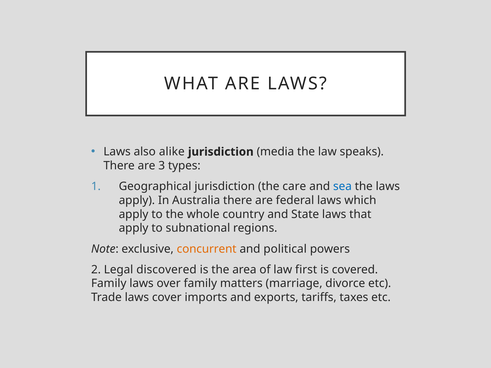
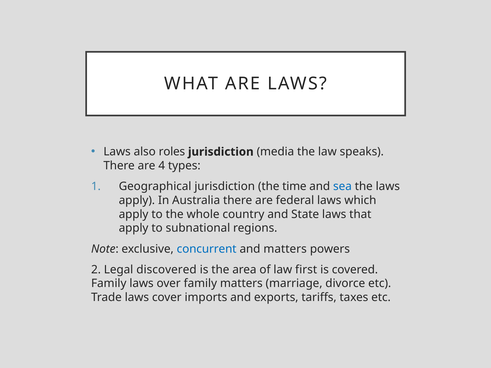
alike: alike -> roles
3: 3 -> 4
care: care -> time
concurrent colour: orange -> blue
and political: political -> matters
